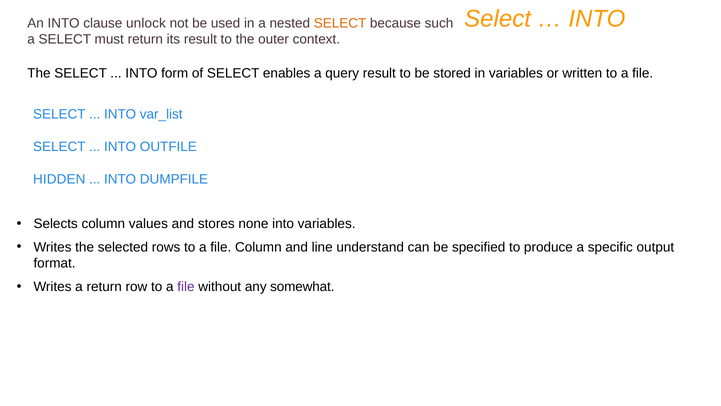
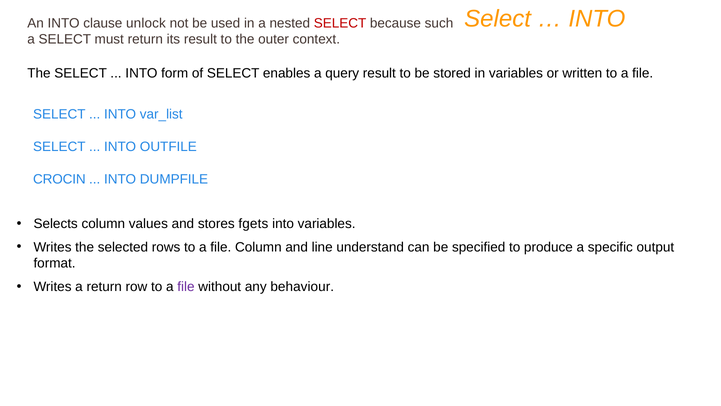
SELECT at (340, 23) colour: orange -> red
HIDDEN: HIDDEN -> CROCIN
none: none -> fgets
somewhat: somewhat -> behaviour
